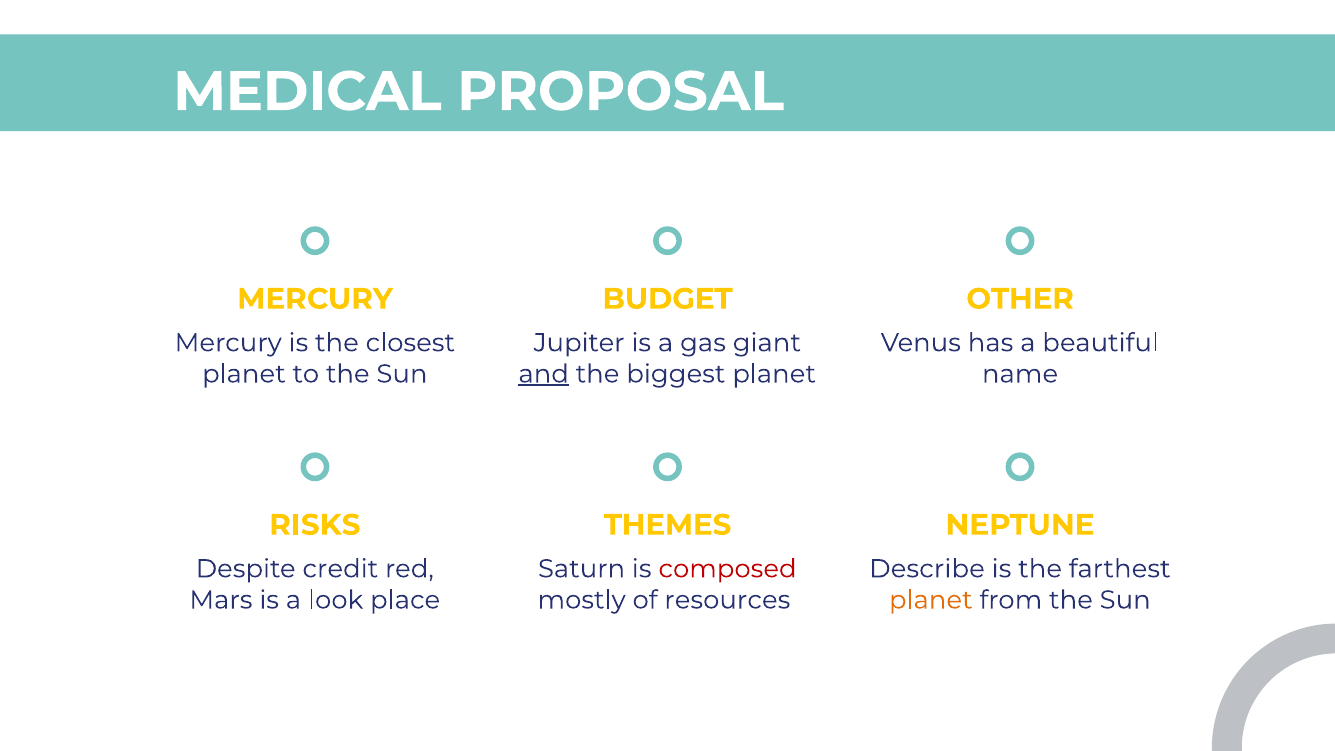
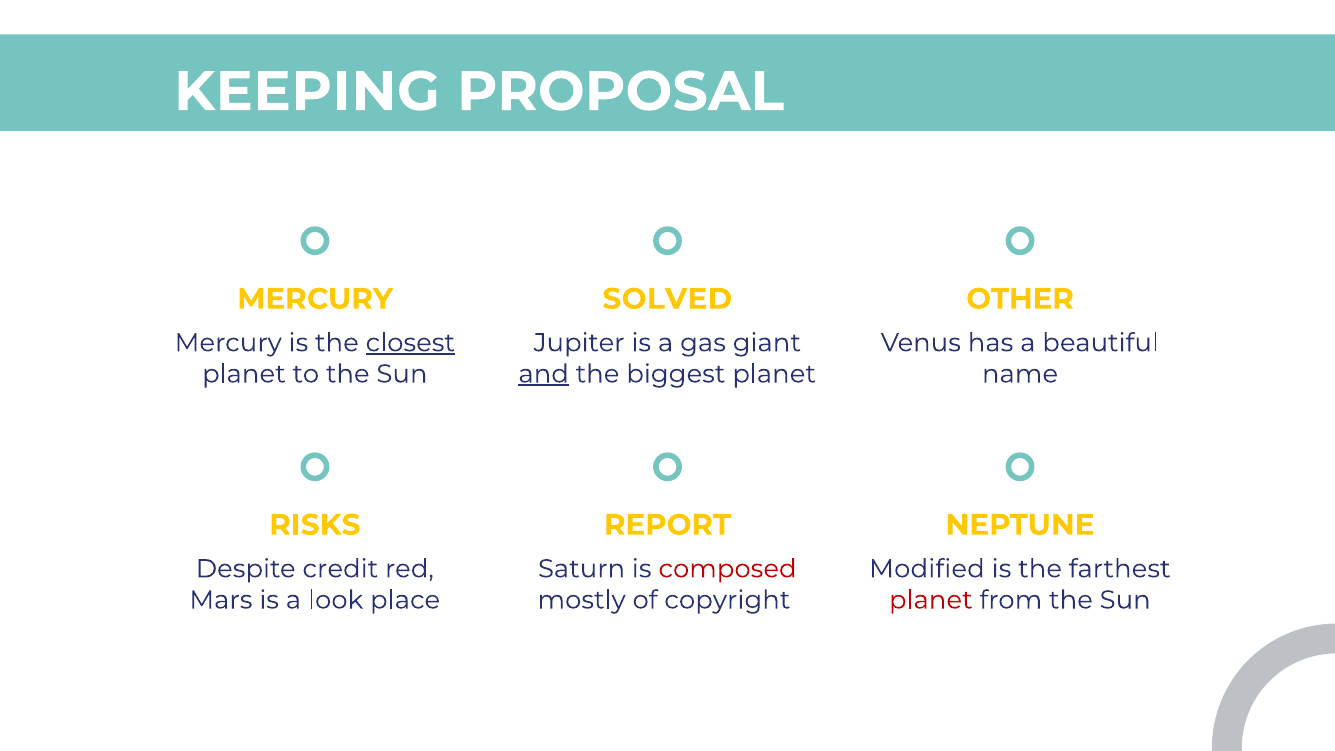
MEDICAL: MEDICAL -> KEEPING
BUDGET: BUDGET -> SOLVED
closest underline: none -> present
THEMES: THEMES -> REPORT
Describe: Describe -> Modified
resources: resources -> copyright
planet at (931, 600) colour: orange -> red
